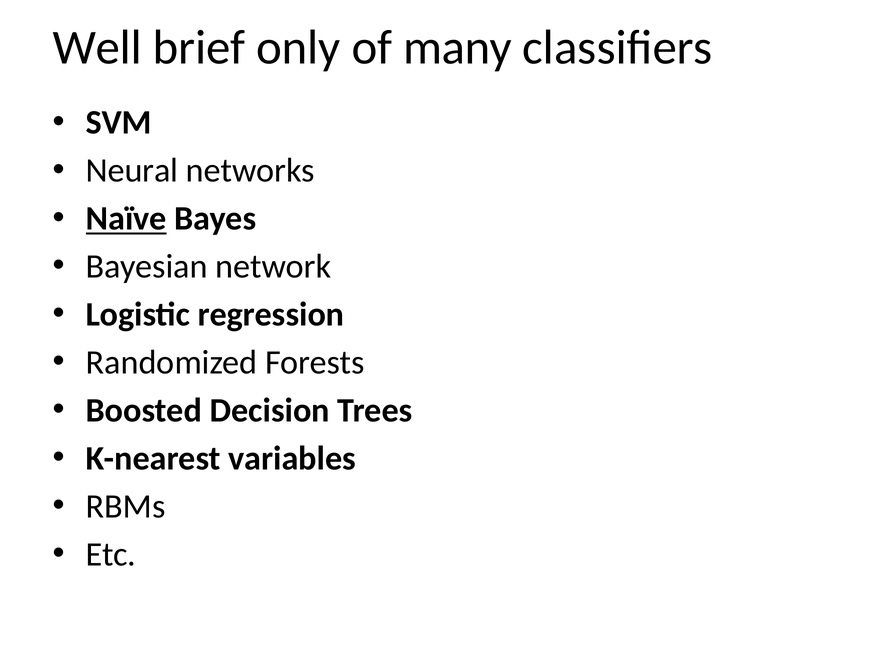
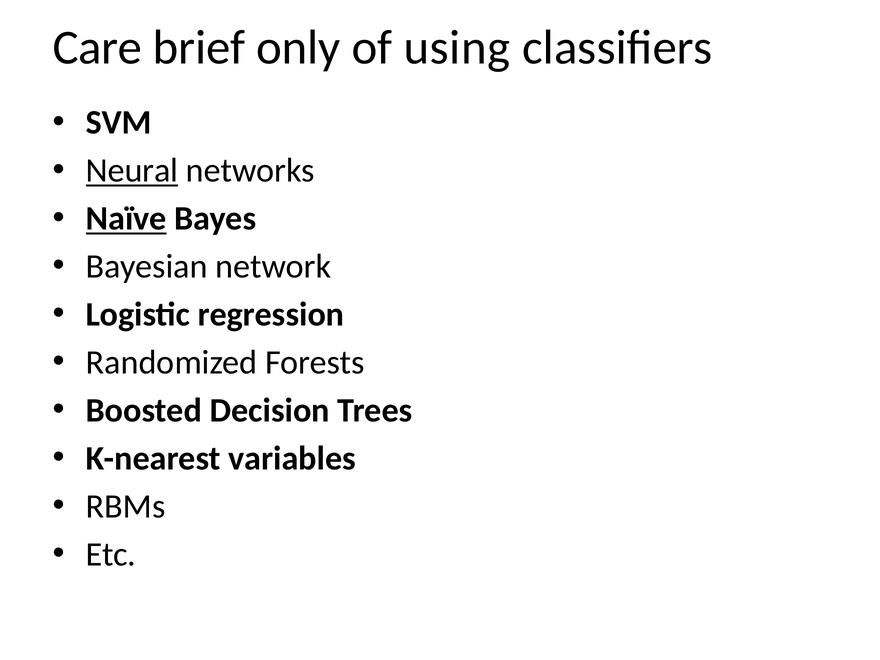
Well: Well -> Care
many: many -> using
Neural underline: none -> present
